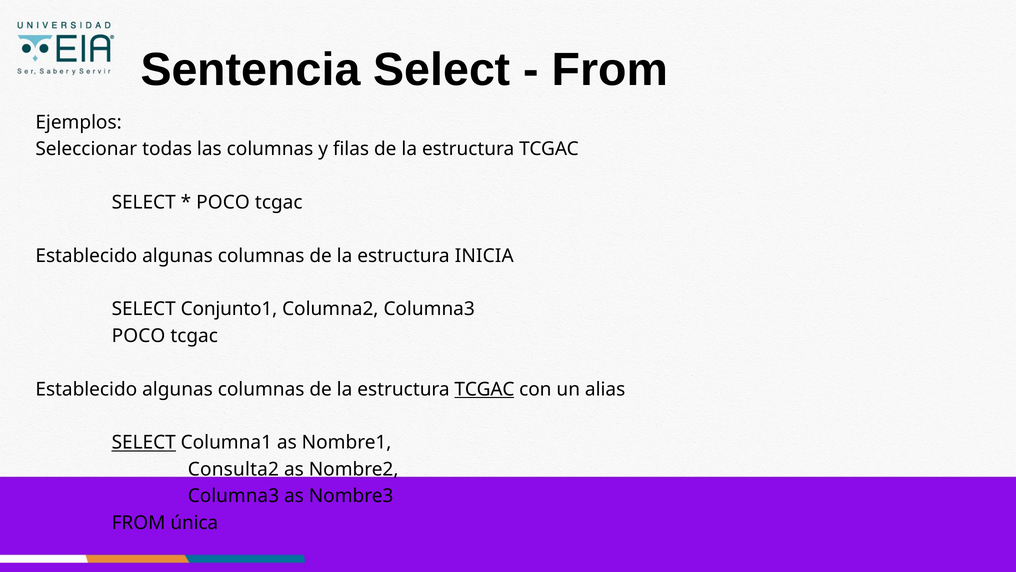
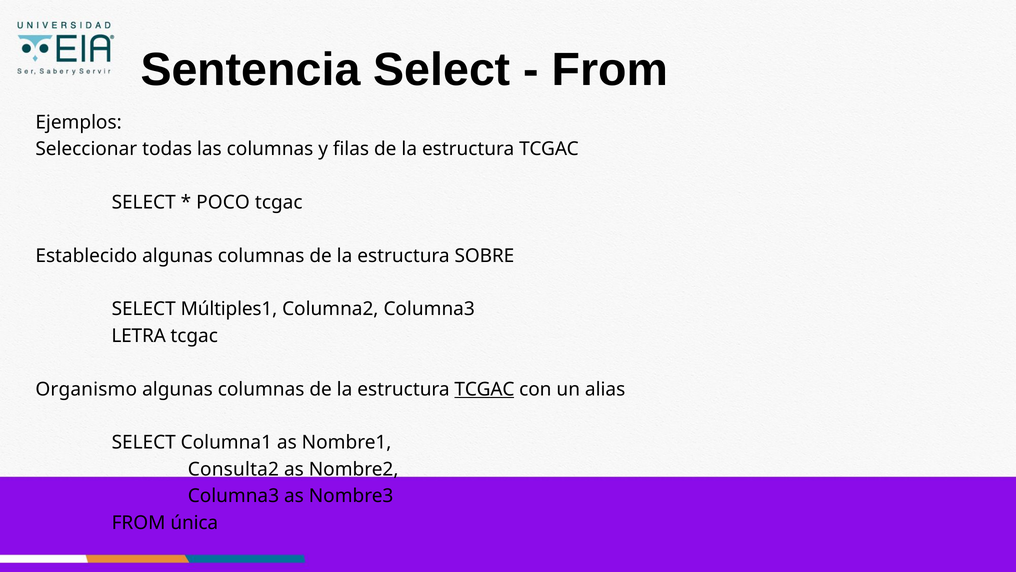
INICIA: INICIA -> SOBRE
Conjunto1: Conjunto1 -> Múltiples1
POCO at (138, 336): POCO -> LETRA
Establecido at (86, 389): Establecido -> Organismo
SELECT at (144, 442) underline: present -> none
